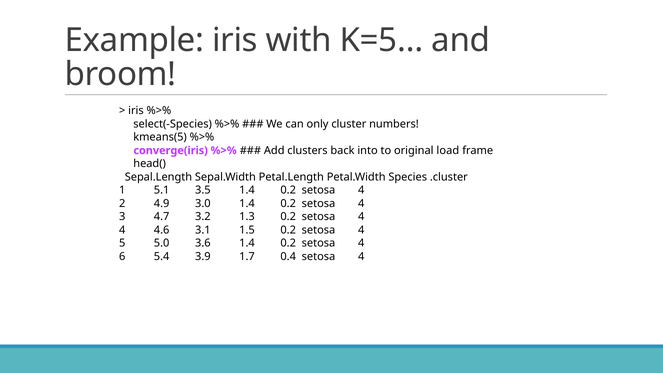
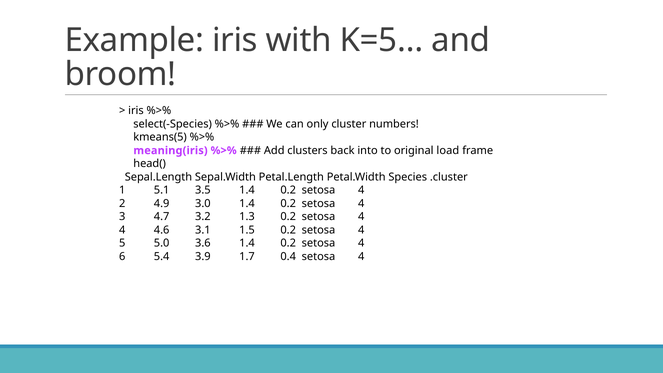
converge(iris: converge(iris -> meaning(iris
